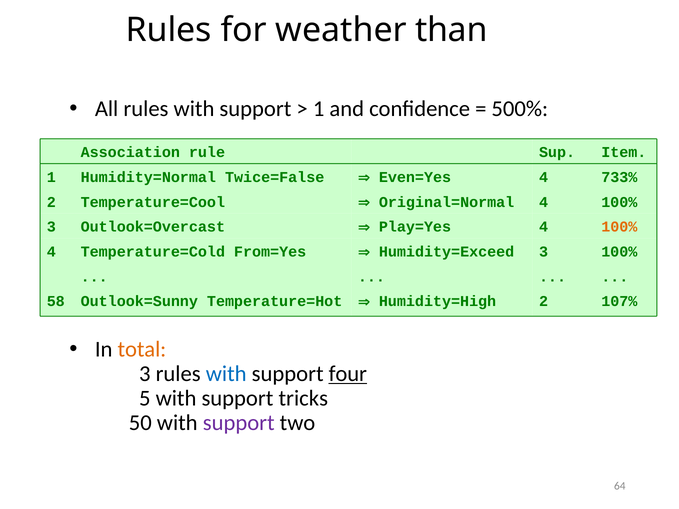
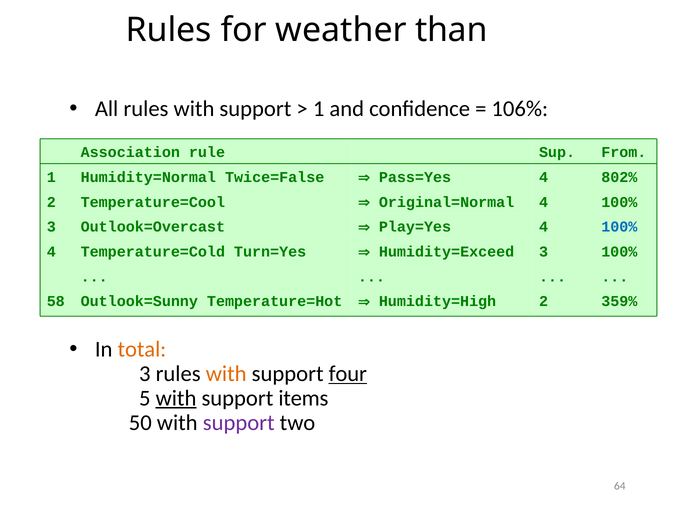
500%: 500% -> 106%
Item: Item -> From
733%: 733% -> 802%
Even=Yes: Even=Yes -> Pass=Yes
100% at (619, 227) colour: orange -> blue
From=Yes: From=Yes -> Turn=Yes
107%: 107% -> 359%
with at (226, 374) colour: blue -> orange
with at (176, 398) underline: none -> present
tricks: tricks -> items
